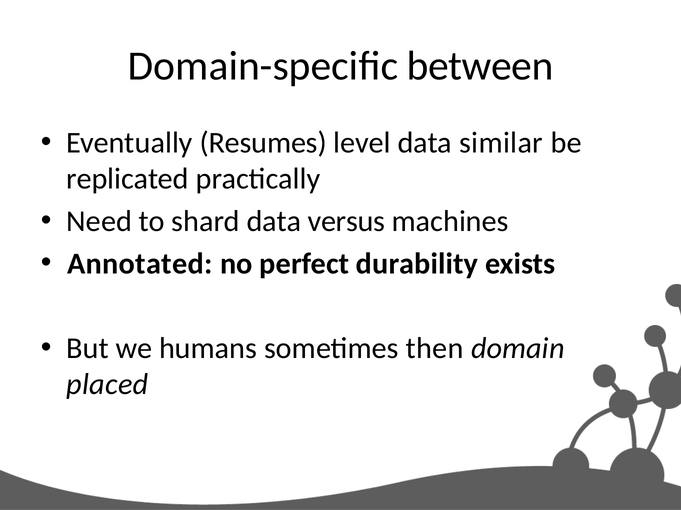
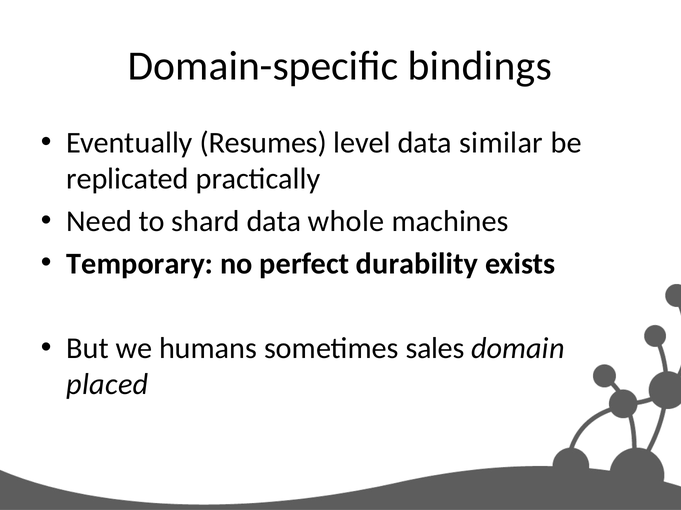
between: between -> bindings
versus: versus -> whole
Annotated: Annotated -> Temporary
then: then -> sales
